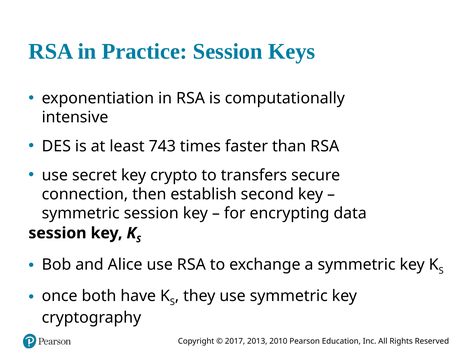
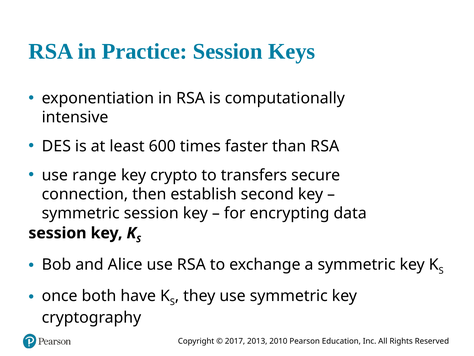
743: 743 -> 600
secret: secret -> range
